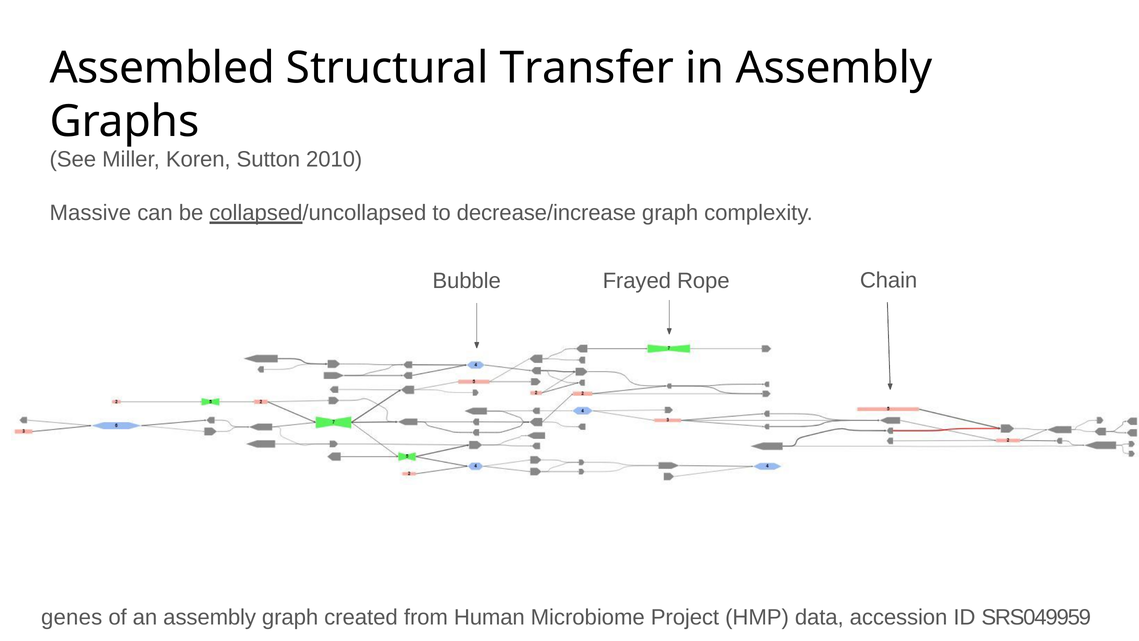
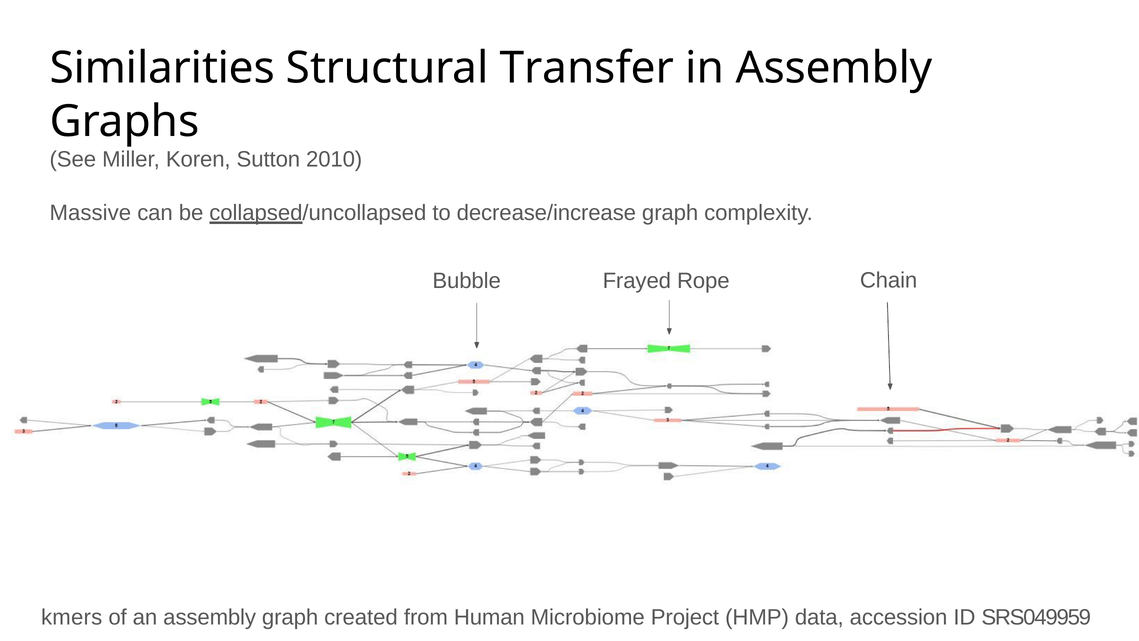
Assembled: Assembled -> Similarities
genes: genes -> kmers
